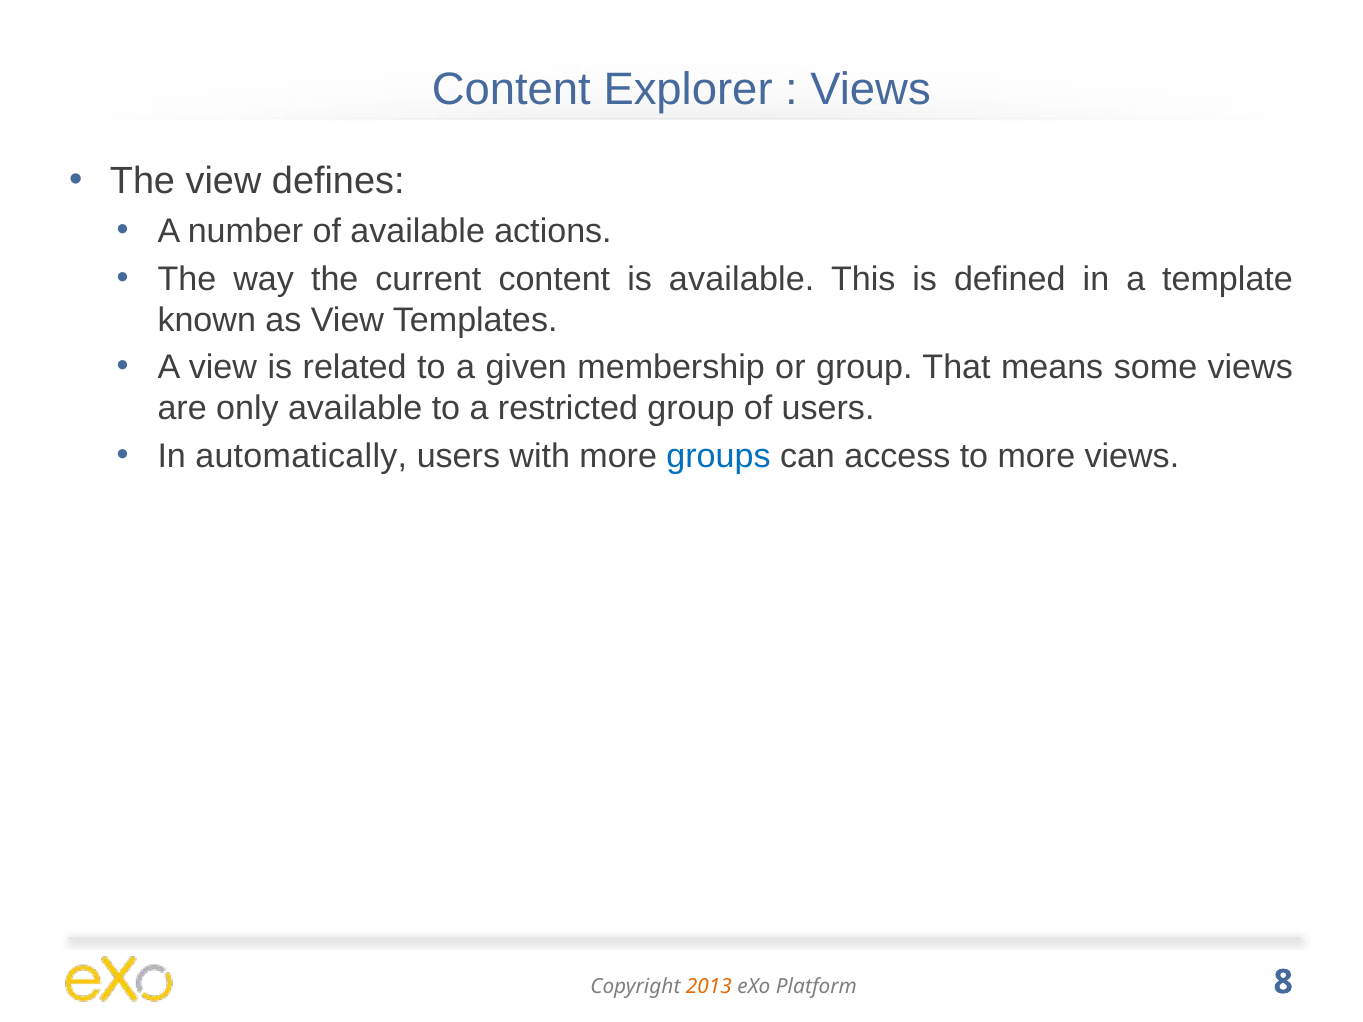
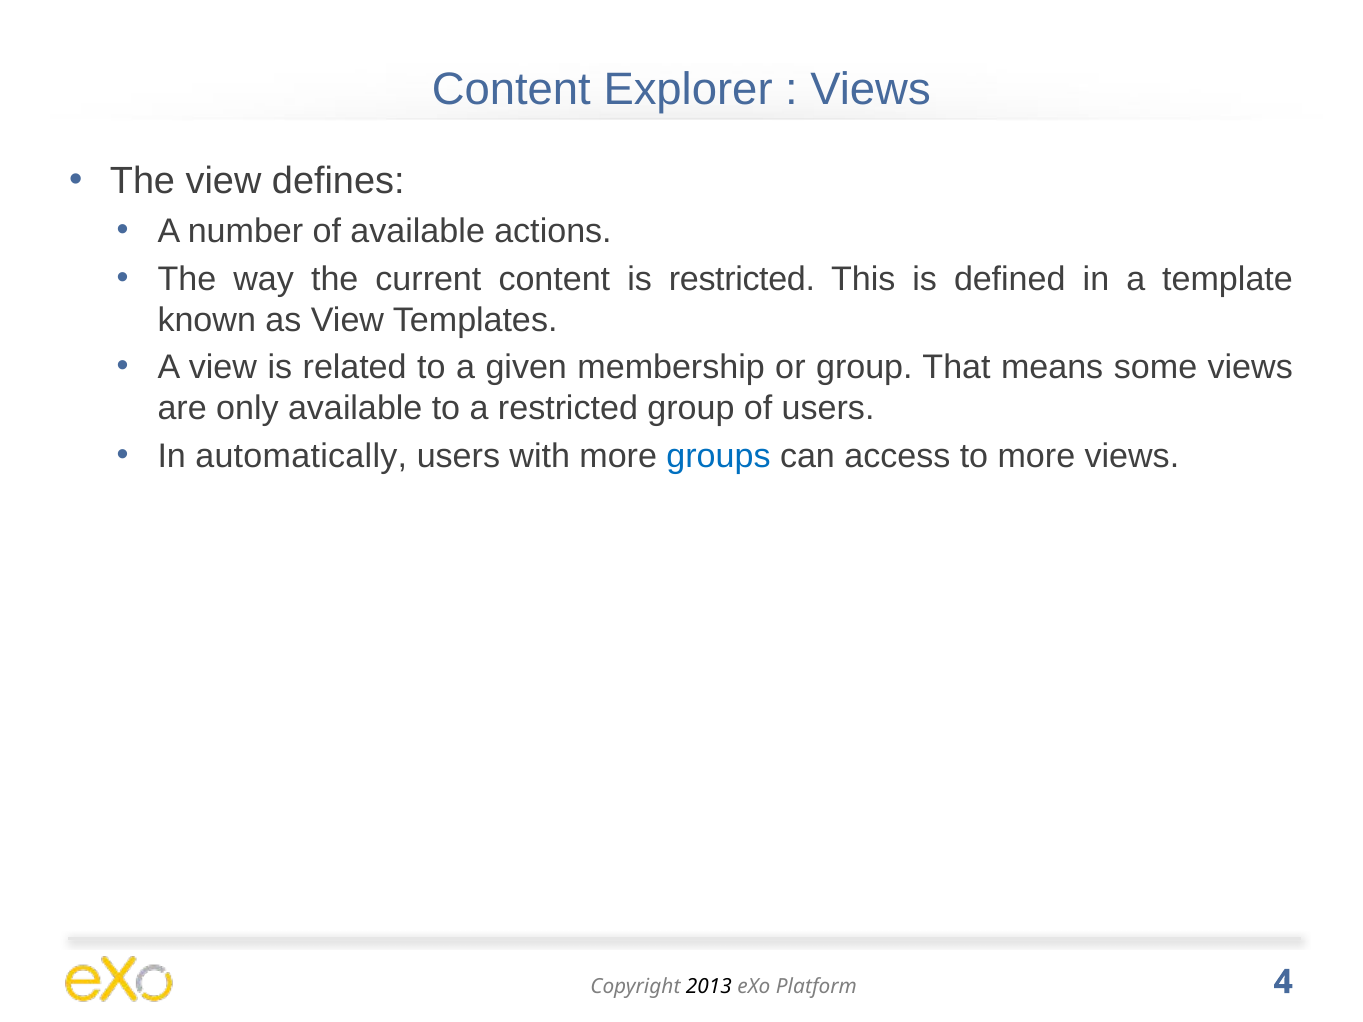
is available: available -> restricted
2013 colour: orange -> black
8: 8 -> 4
